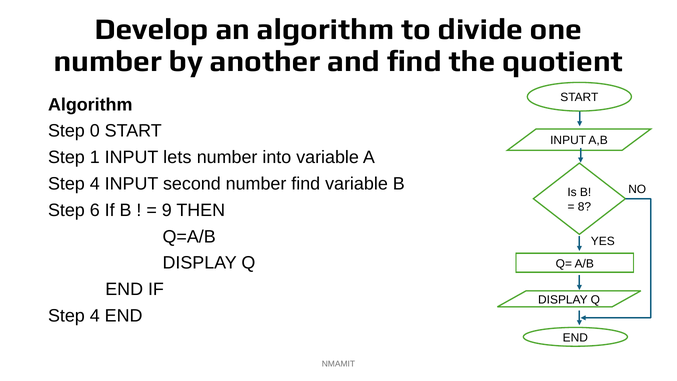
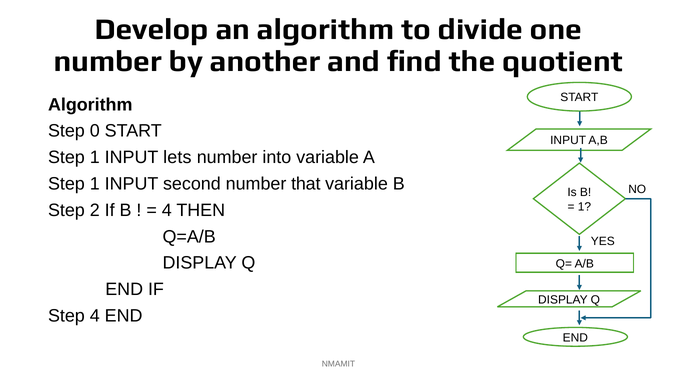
4 at (95, 184): 4 -> 1
number find: find -> that
8 at (584, 207): 8 -> 1
6: 6 -> 2
9 at (167, 210): 9 -> 4
